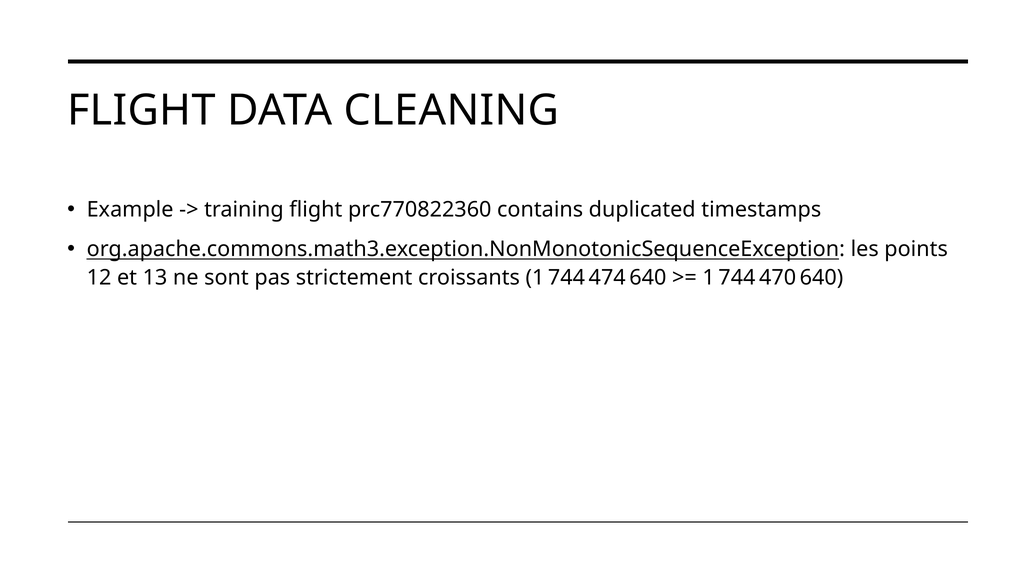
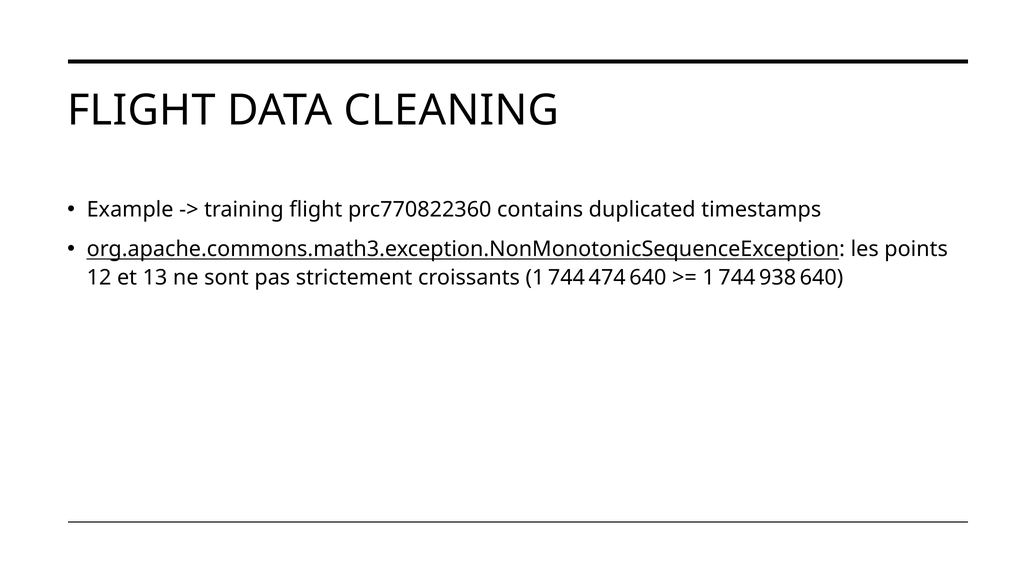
470: 470 -> 938
